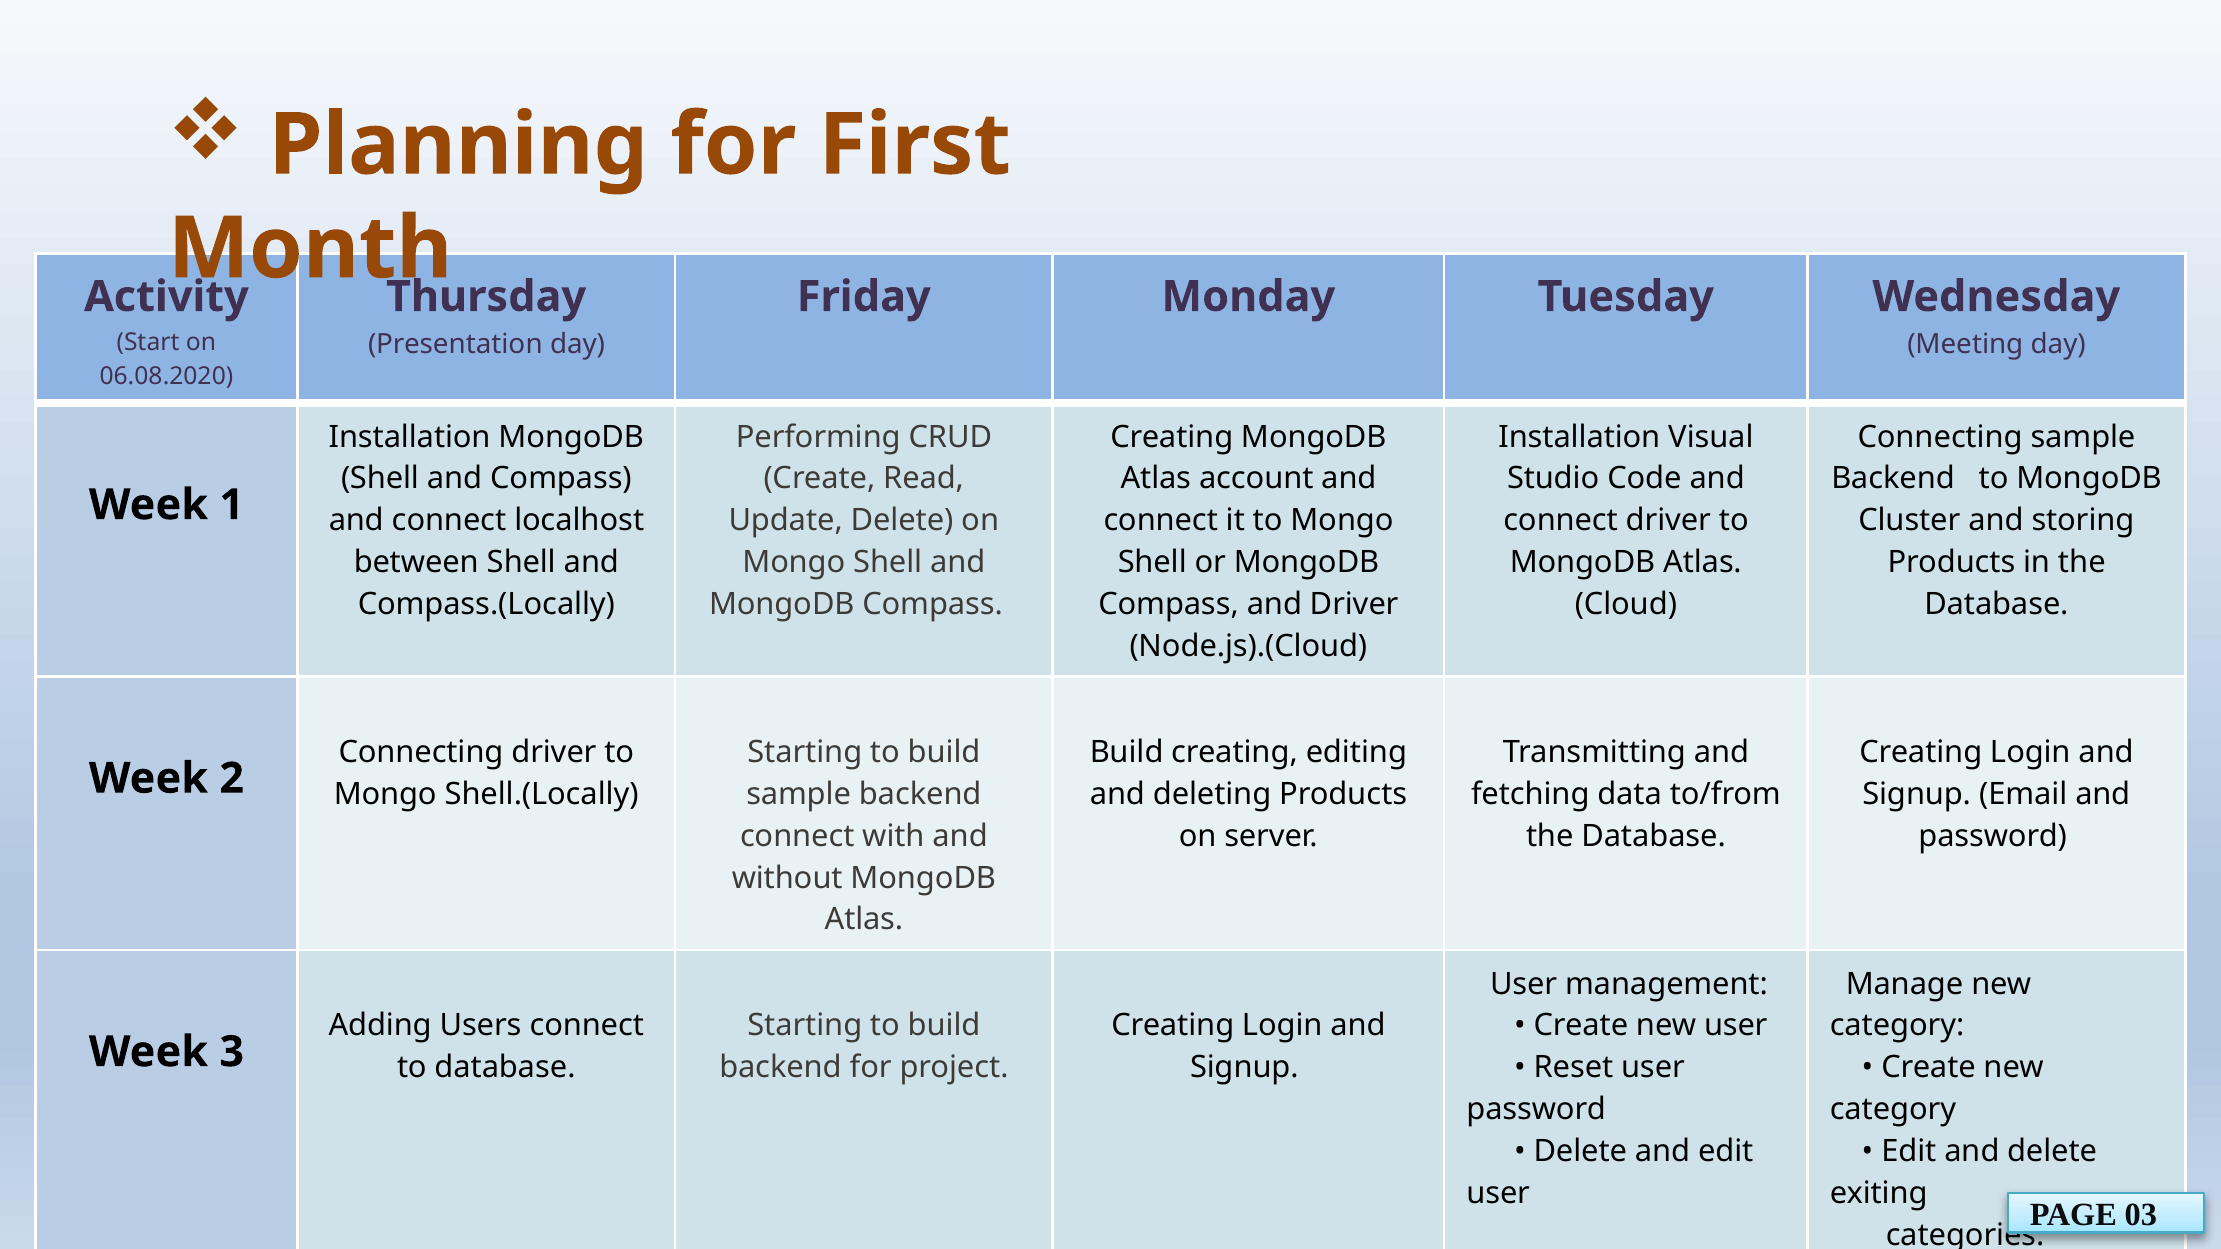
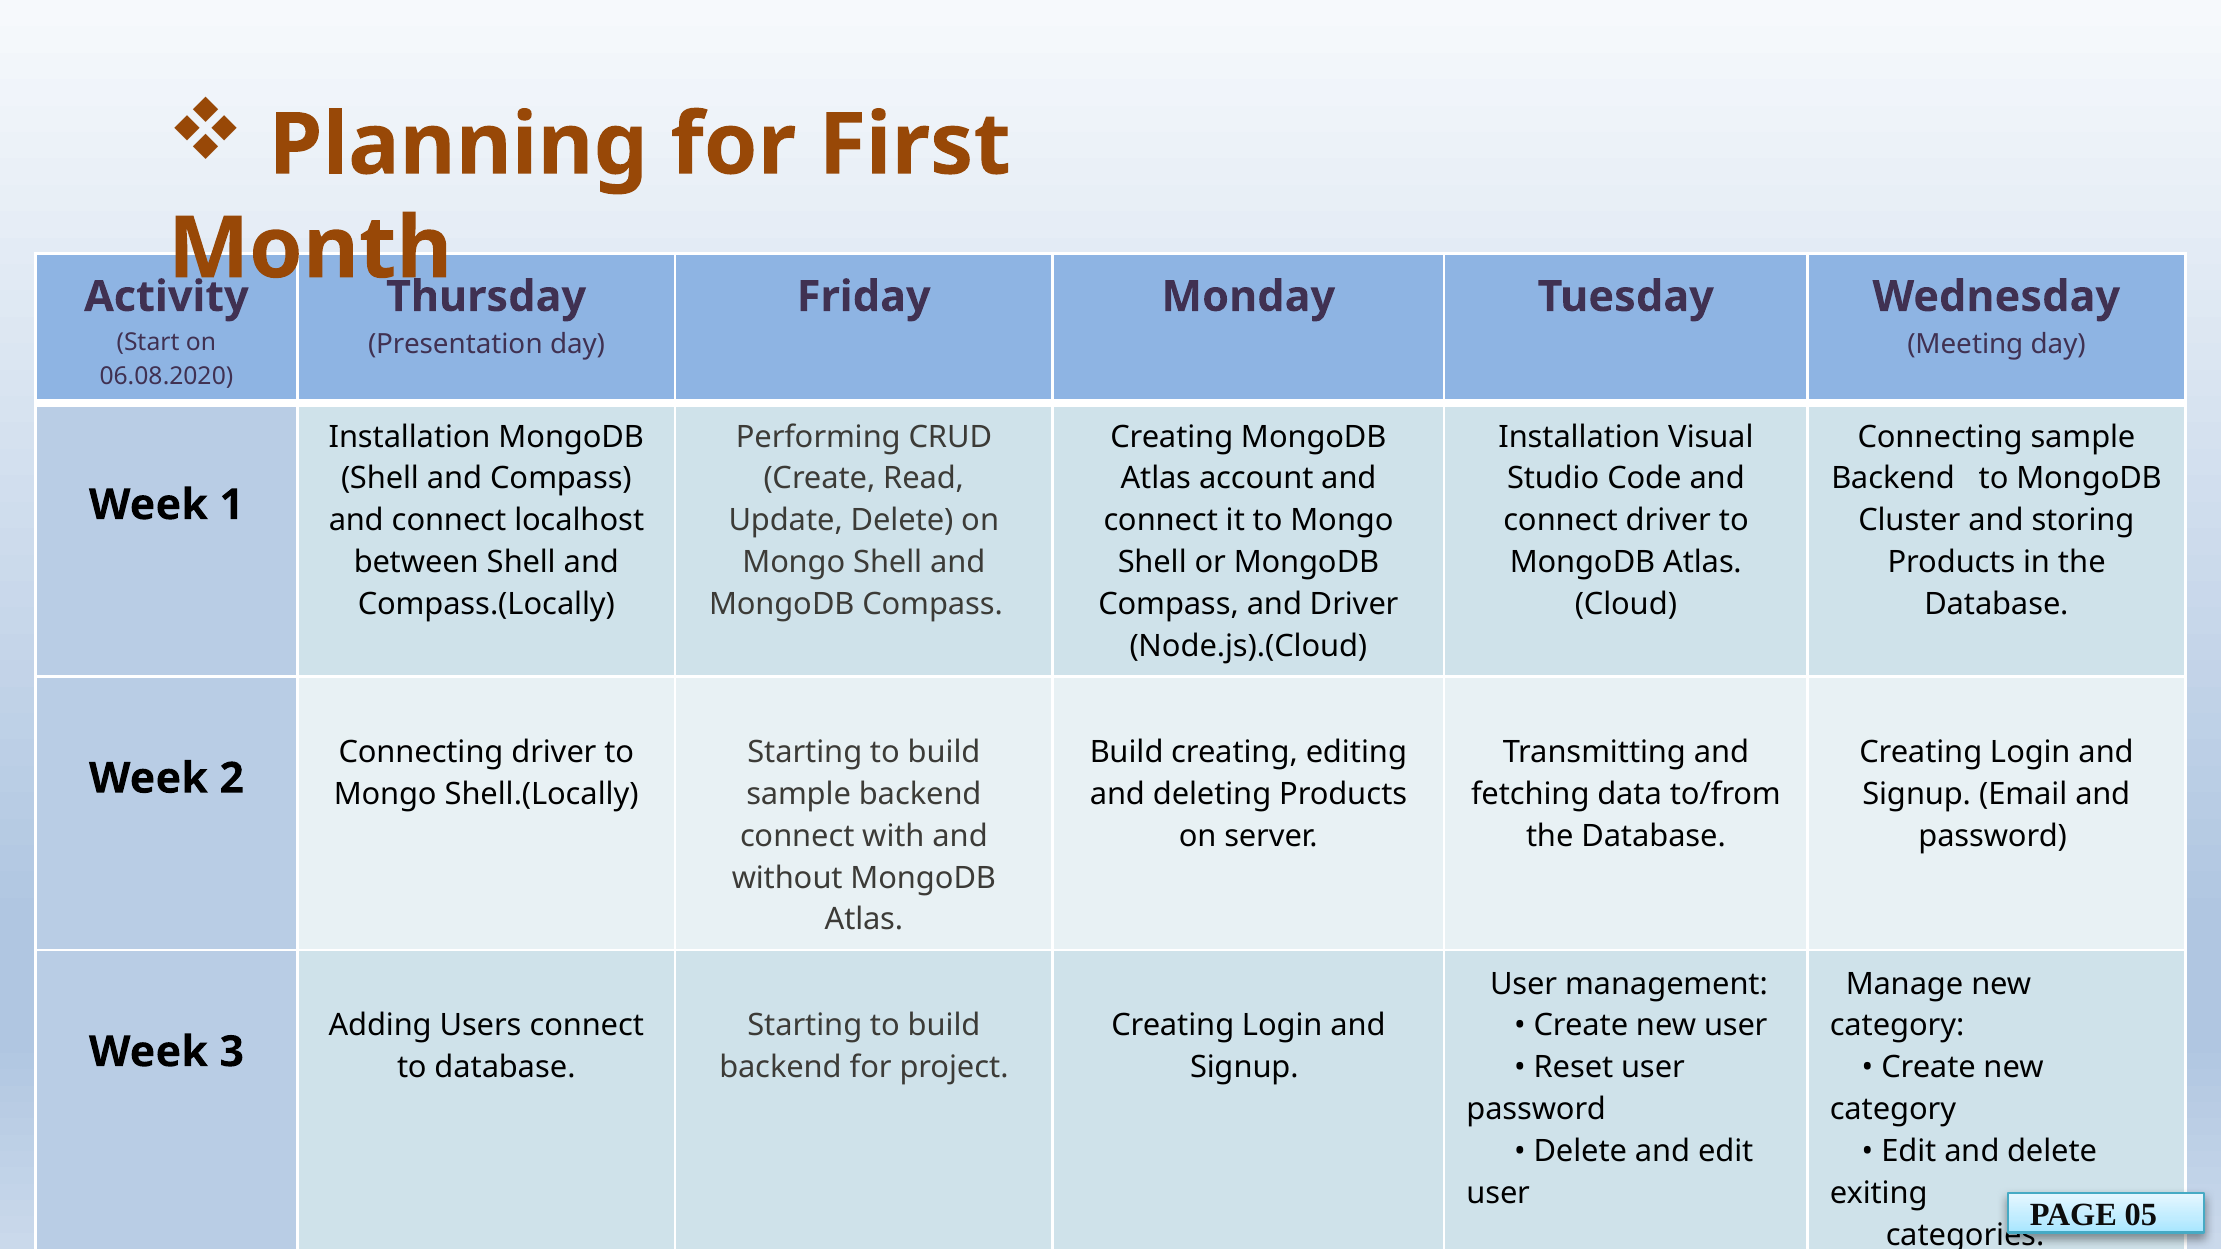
03: 03 -> 05
